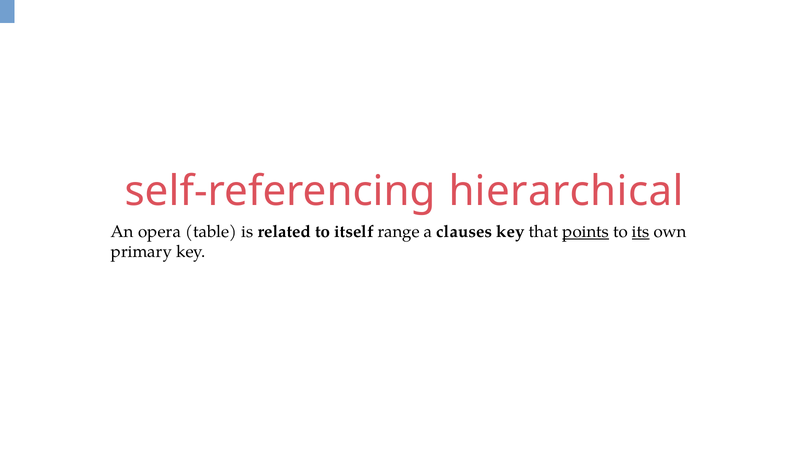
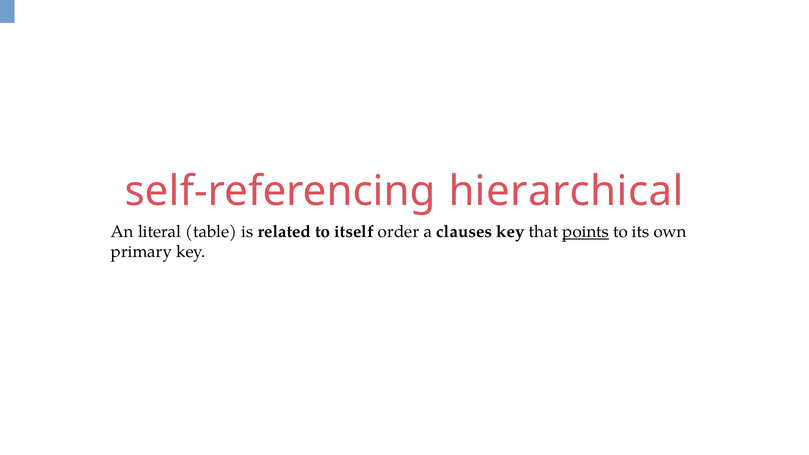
opera: opera -> literal
range: range -> order
its underline: present -> none
